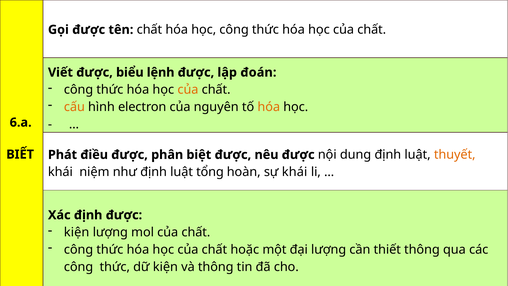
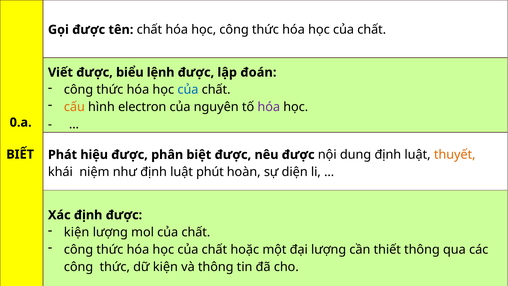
của at (188, 90) colour: orange -> blue
hóa at (269, 107) colour: orange -> purple
6.a: 6.a -> 0.a
điều: điều -> hiệu
tổng: tổng -> phút
sự khái: khái -> diện
